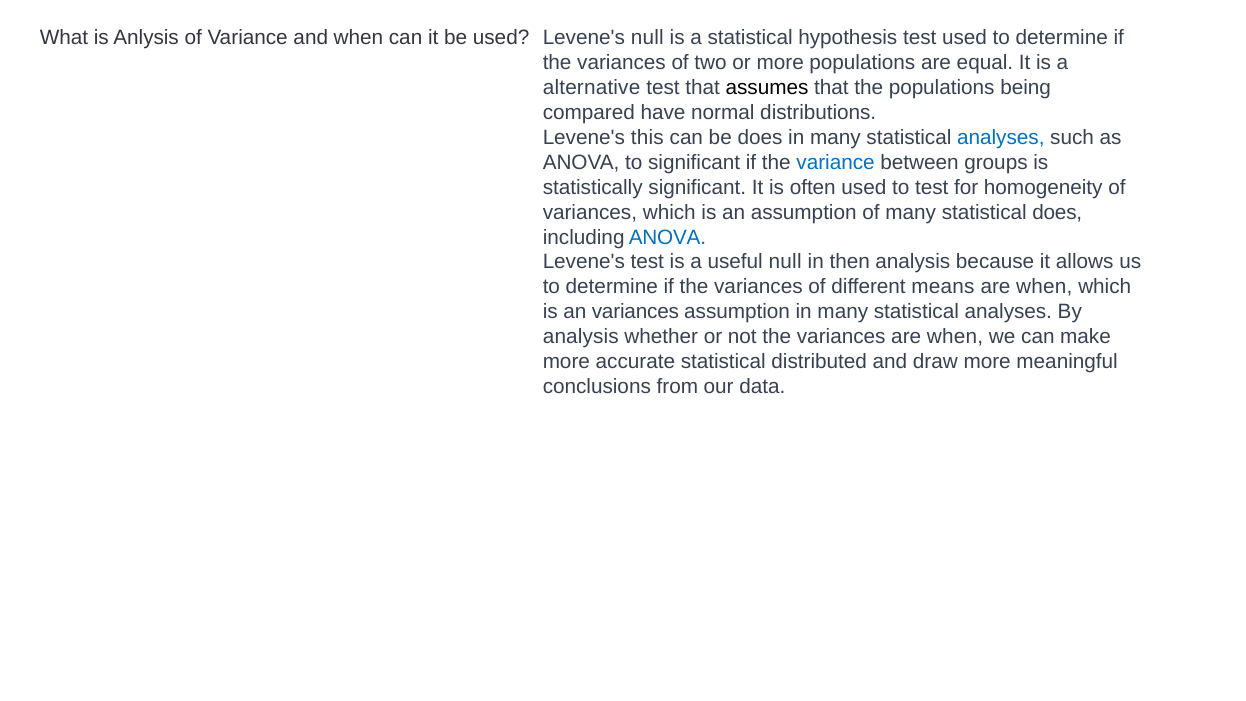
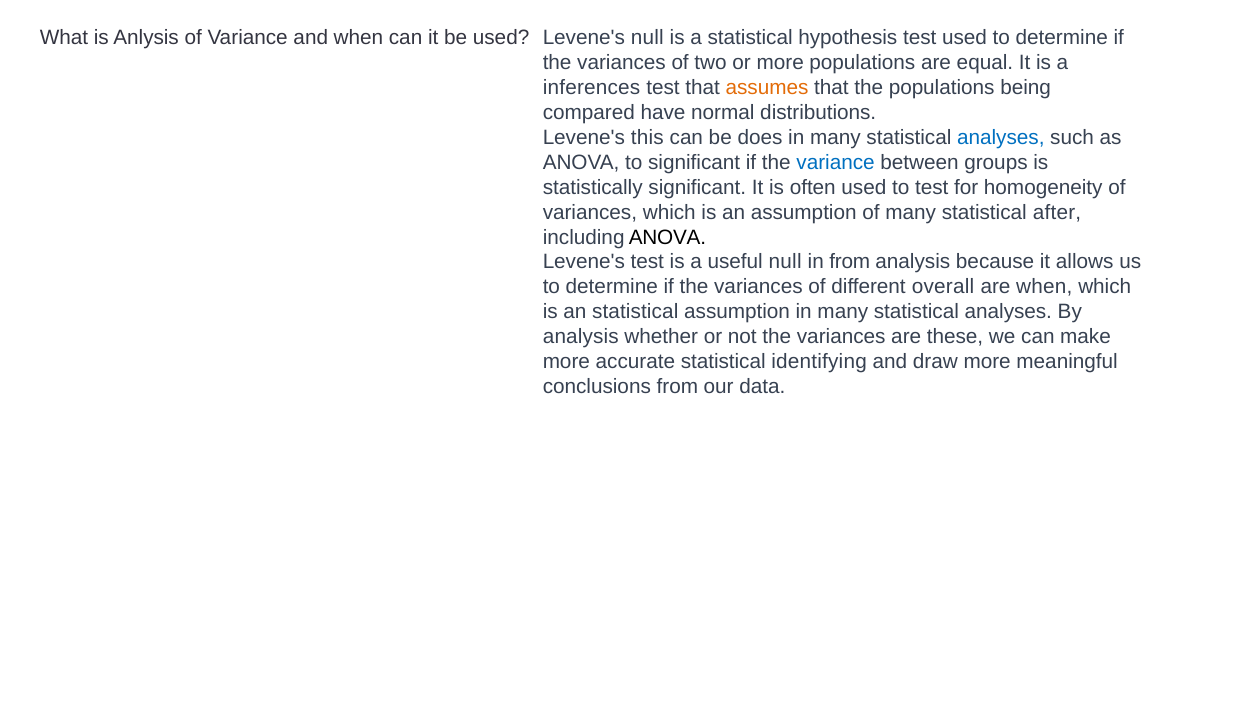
alternative: alternative -> inferences
assumes colour: black -> orange
statistical does: does -> after
ANOVA at (667, 237) colour: blue -> black
in then: then -> from
means: means -> overall
an variances: variances -> statistical
variances are when: when -> these
distributed: distributed -> identifying
